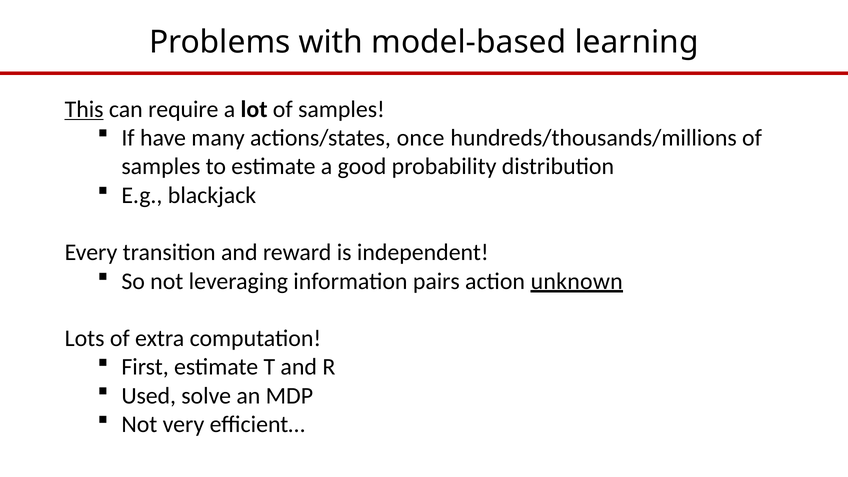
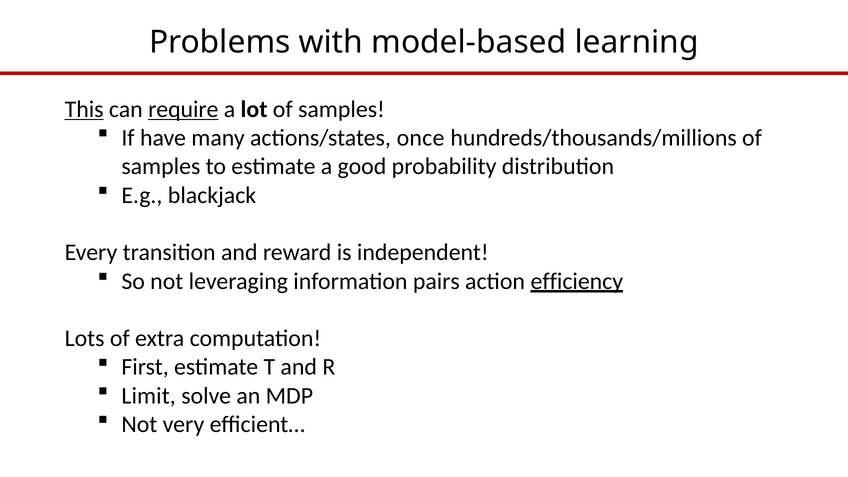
require underline: none -> present
unknown: unknown -> efficiency
Used: Used -> Limit
